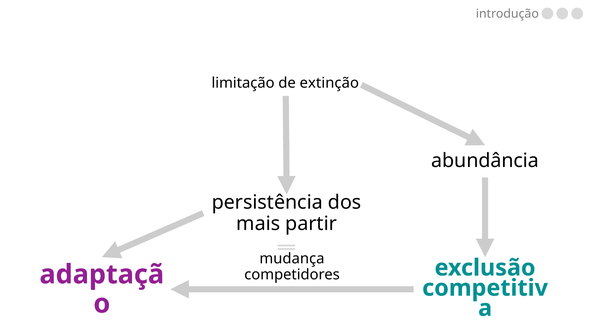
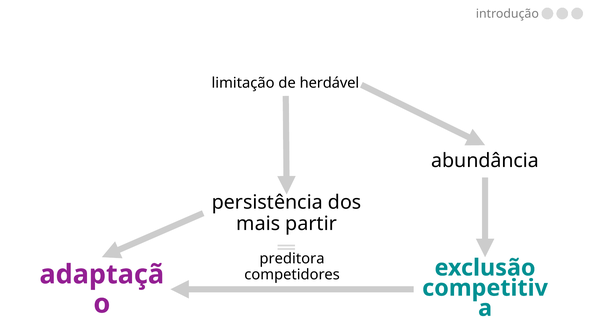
extinção: extinção -> herdável
mudança: mudança -> preditora
